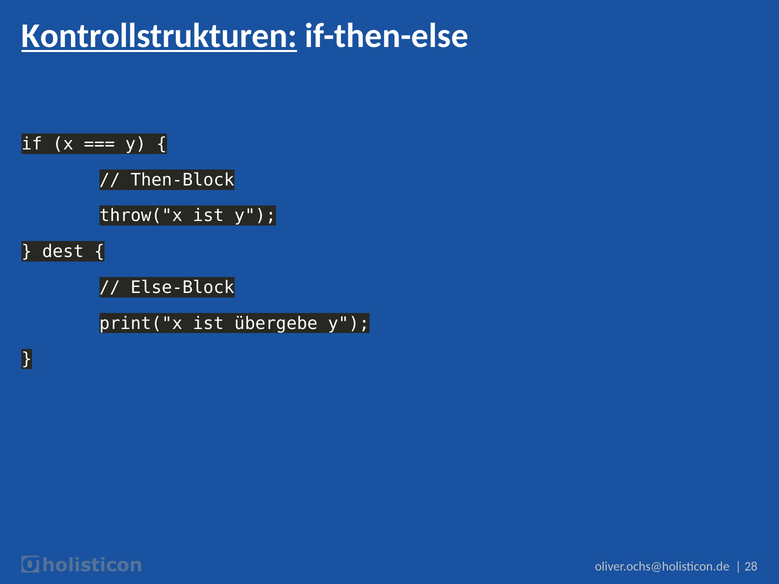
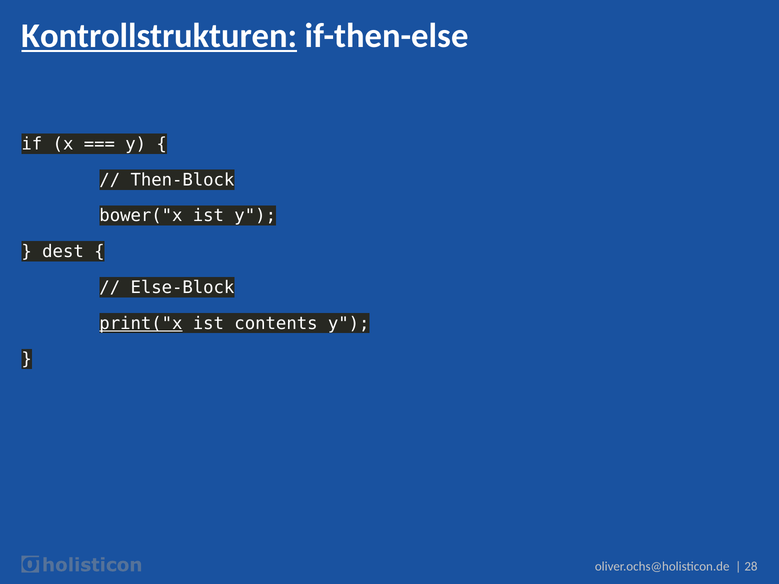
throw("x: throw("x -> bower("x
print("x underline: none -> present
übergebe: übergebe -> contents
